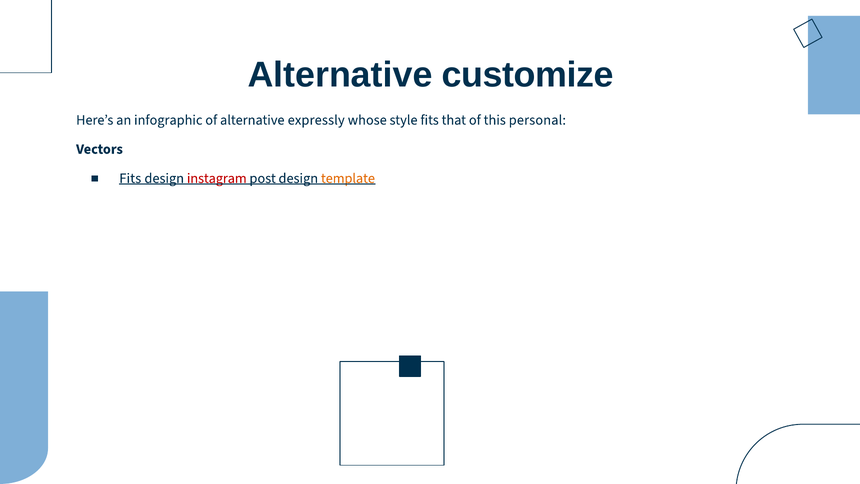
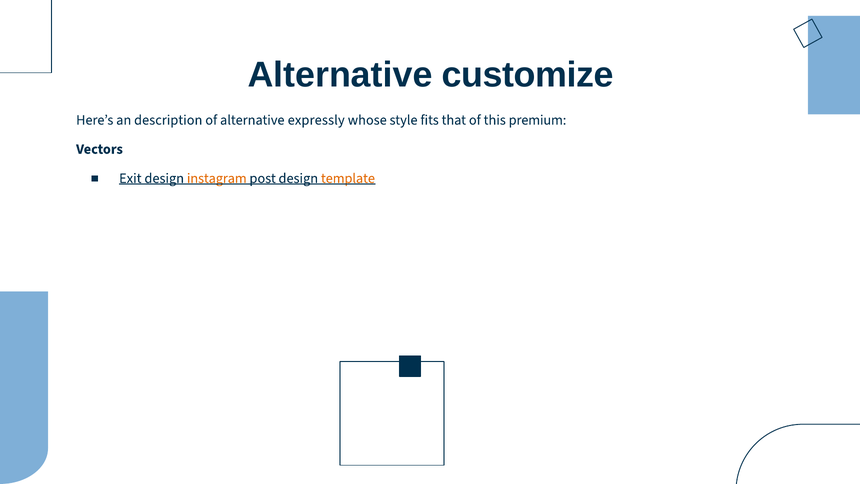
infographic: infographic -> description
personal: personal -> premium
Fits at (130, 178): Fits -> Exit
instagram colour: red -> orange
